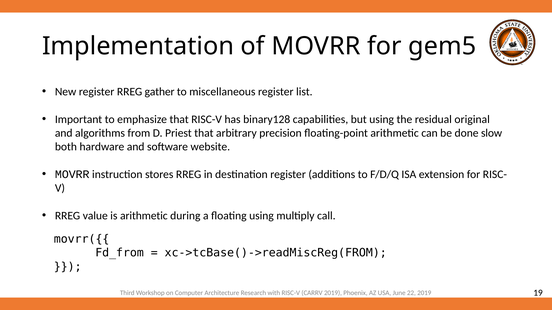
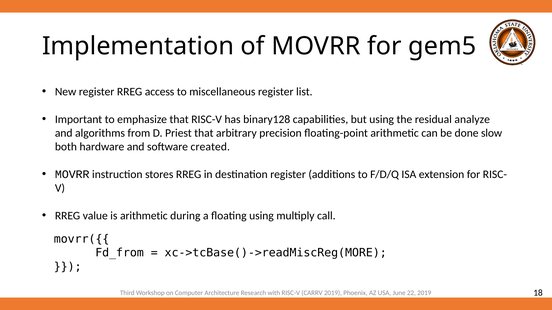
gather: gather -> access
original: original -> analyze
website: website -> created
xc->tcBase()->readMiscReg(FROM: xc->tcBase()->readMiscReg(FROM -> xc->tcBase()->readMiscReg(MORE
19: 19 -> 18
